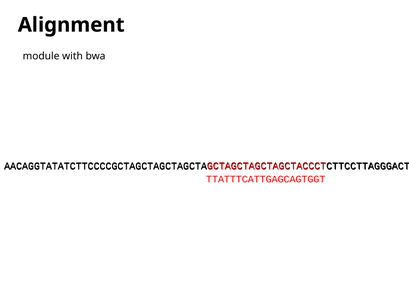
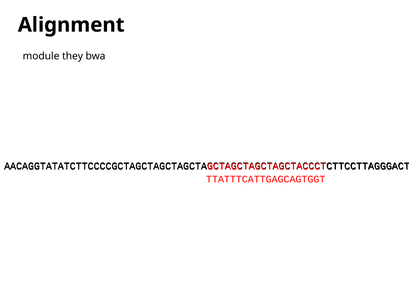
with: with -> they
